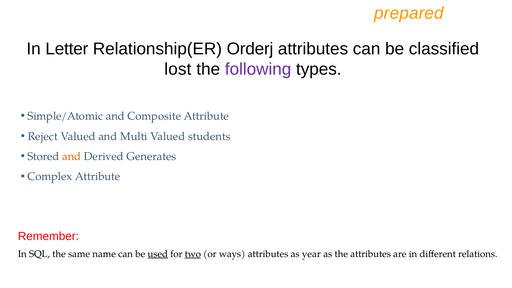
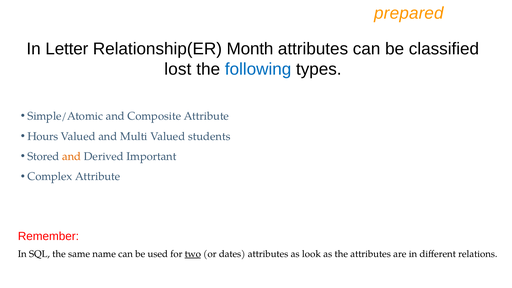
Orderj: Orderj -> Month
following colour: purple -> blue
Reject: Reject -> Hours
Generates: Generates -> Important
used underline: present -> none
ways: ways -> dates
year: year -> look
